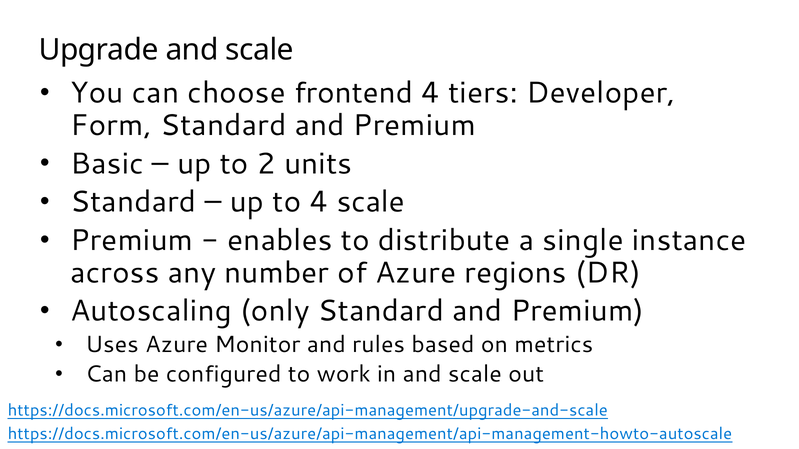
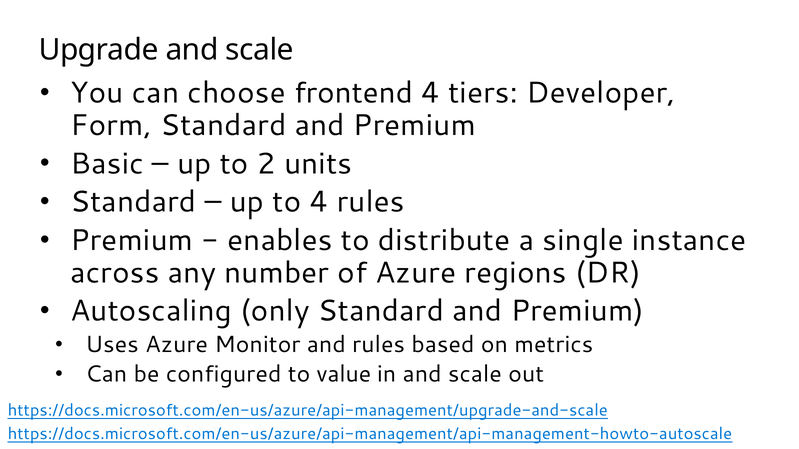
4 scale: scale -> rules
work: work -> value
